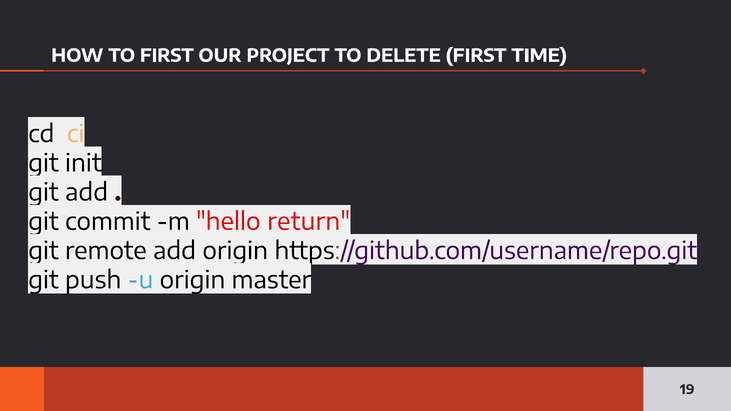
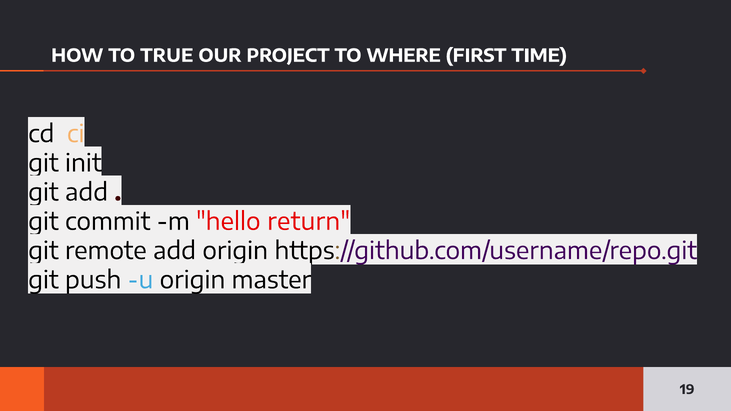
TO FIRST: FIRST -> TRUE
DELETE: DELETE -> WHERE
